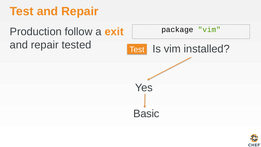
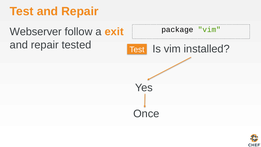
Production: Production -> Webserver
Basic: Basic -> Once
